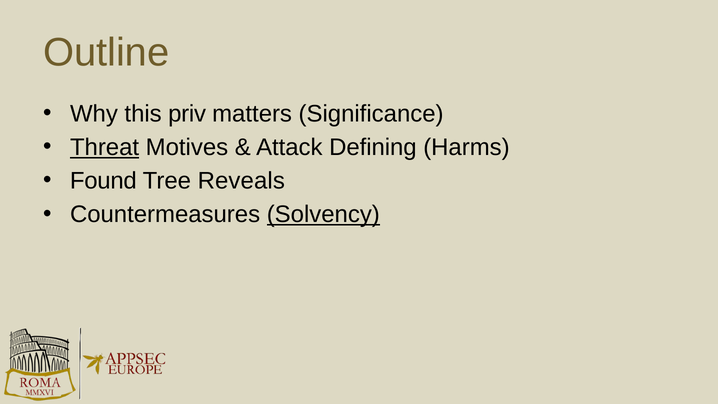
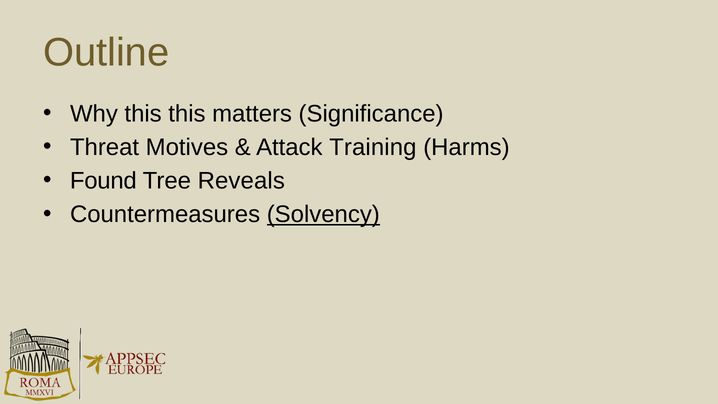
this priv: priv -> this
Threat underline: present -> none
Defining: Defining -> Training
